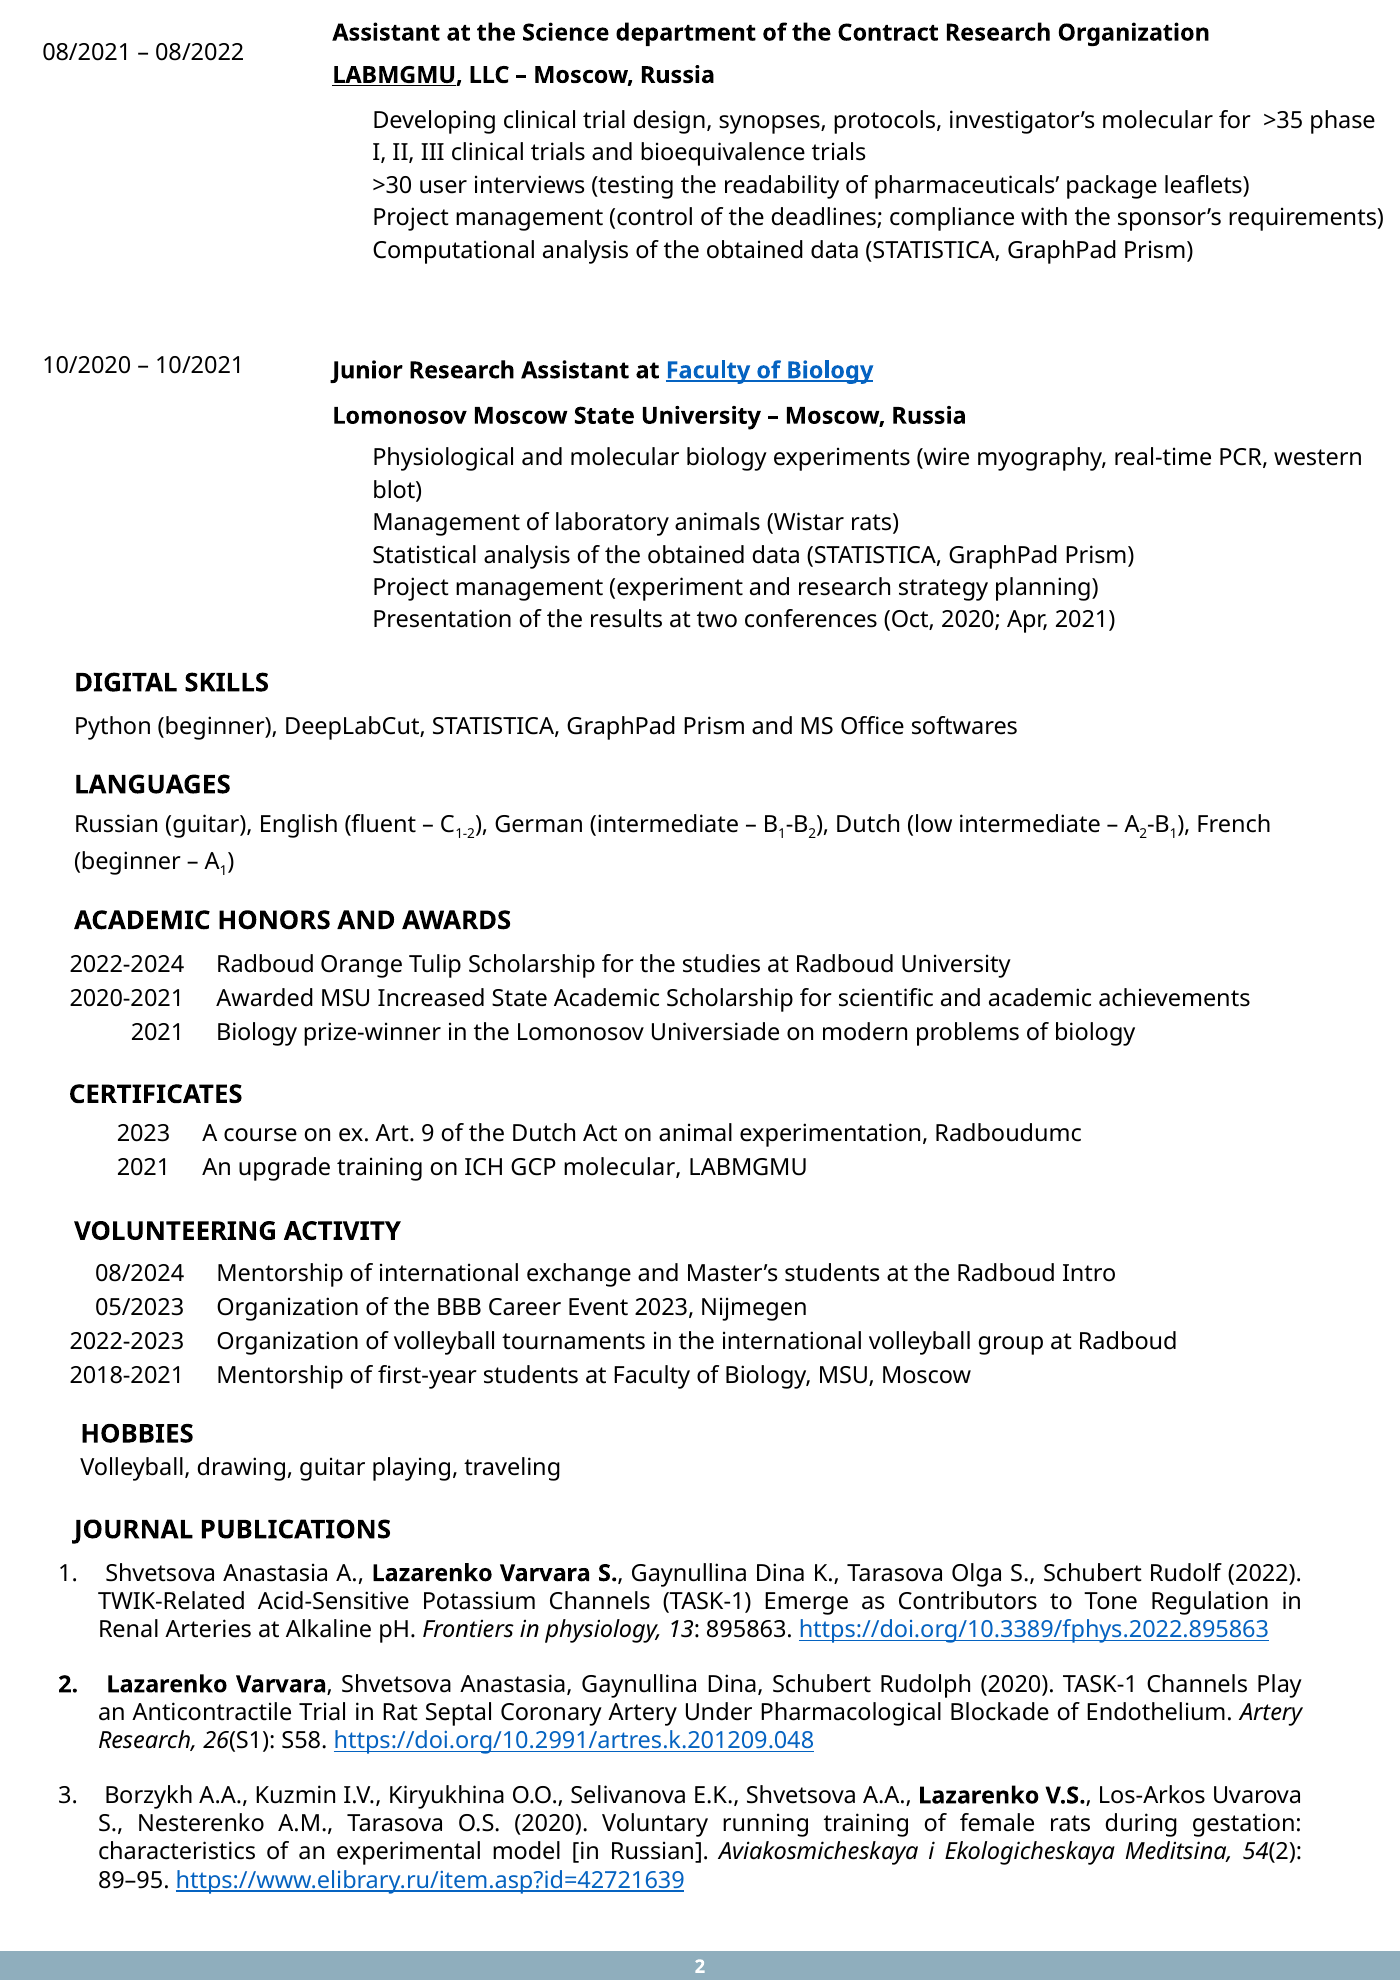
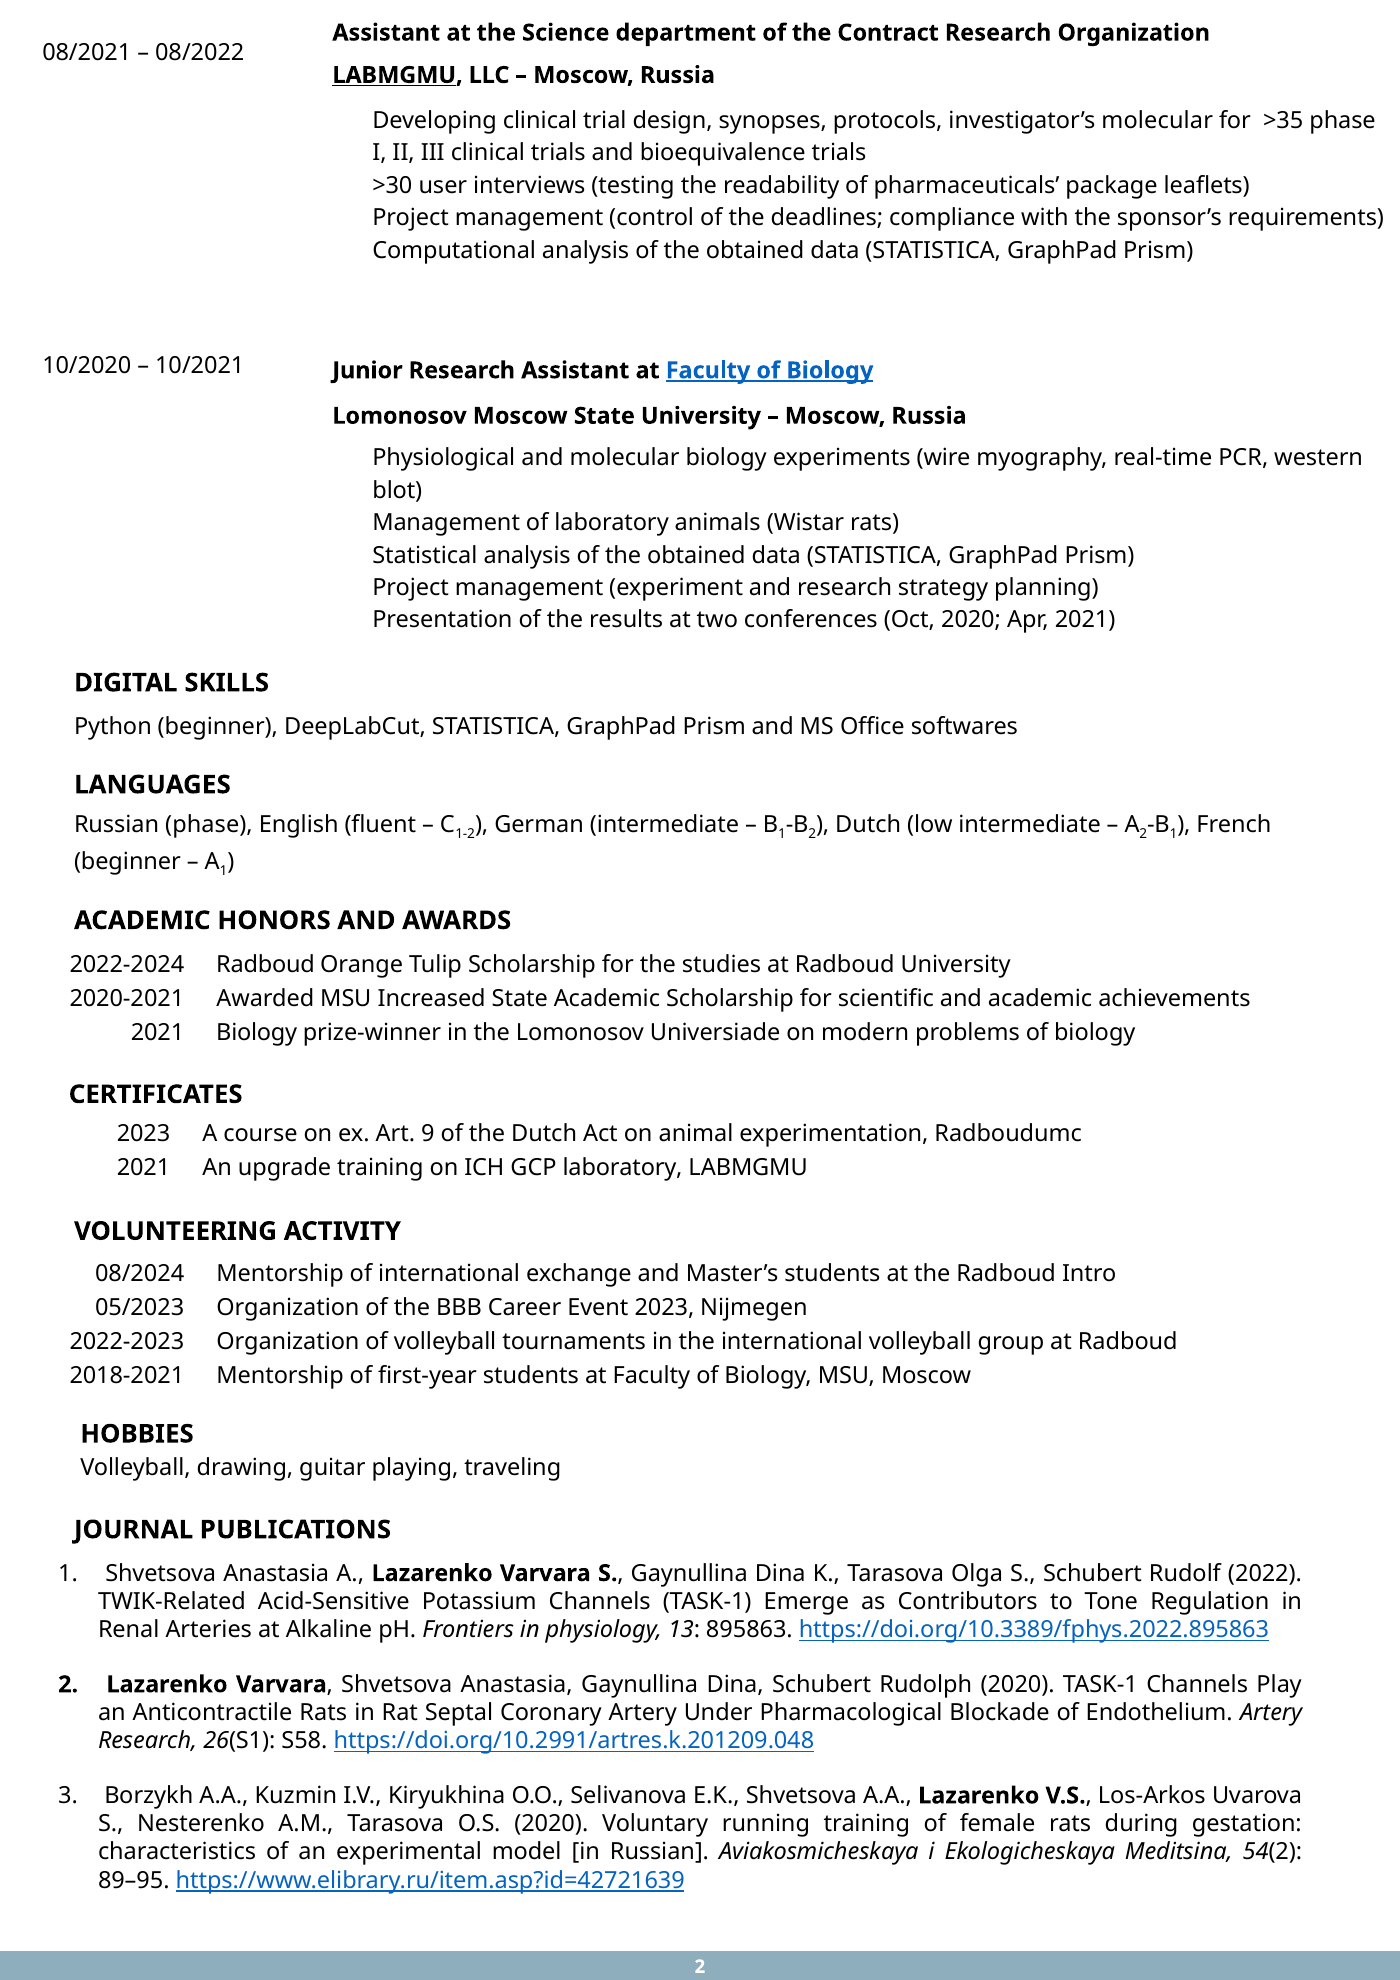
Russian guitar: guitar -> phase
GCP molecular: molecular -> laboratory
Anticontractile Trial: Trial -> Rats
